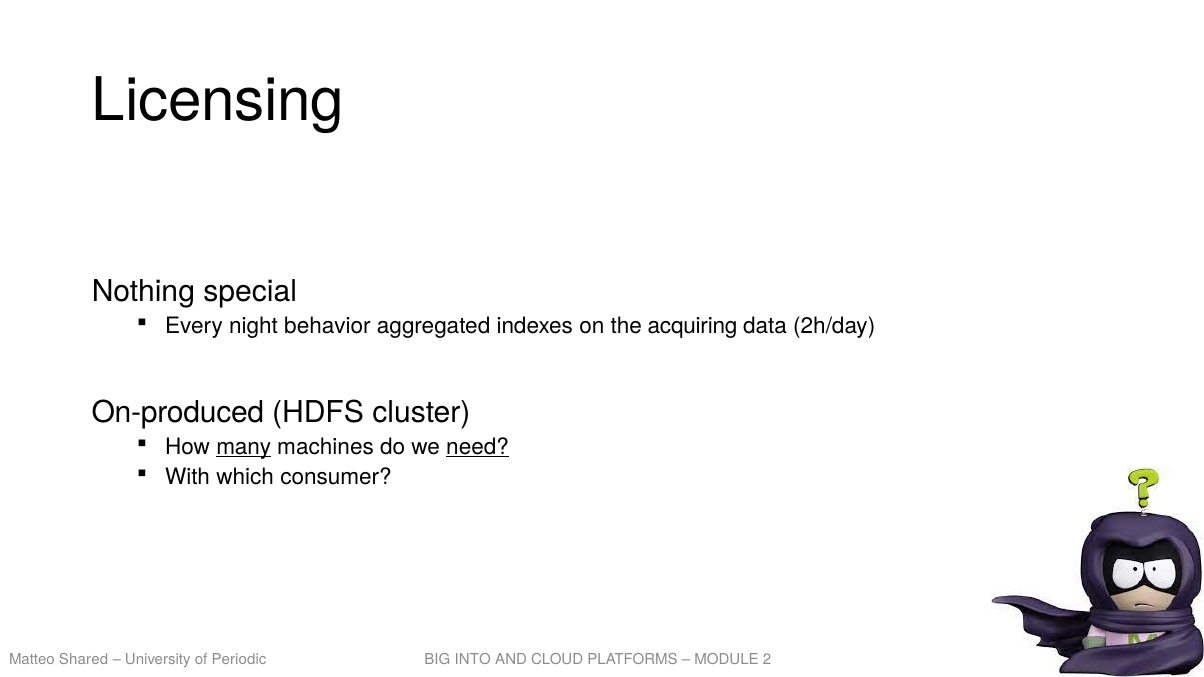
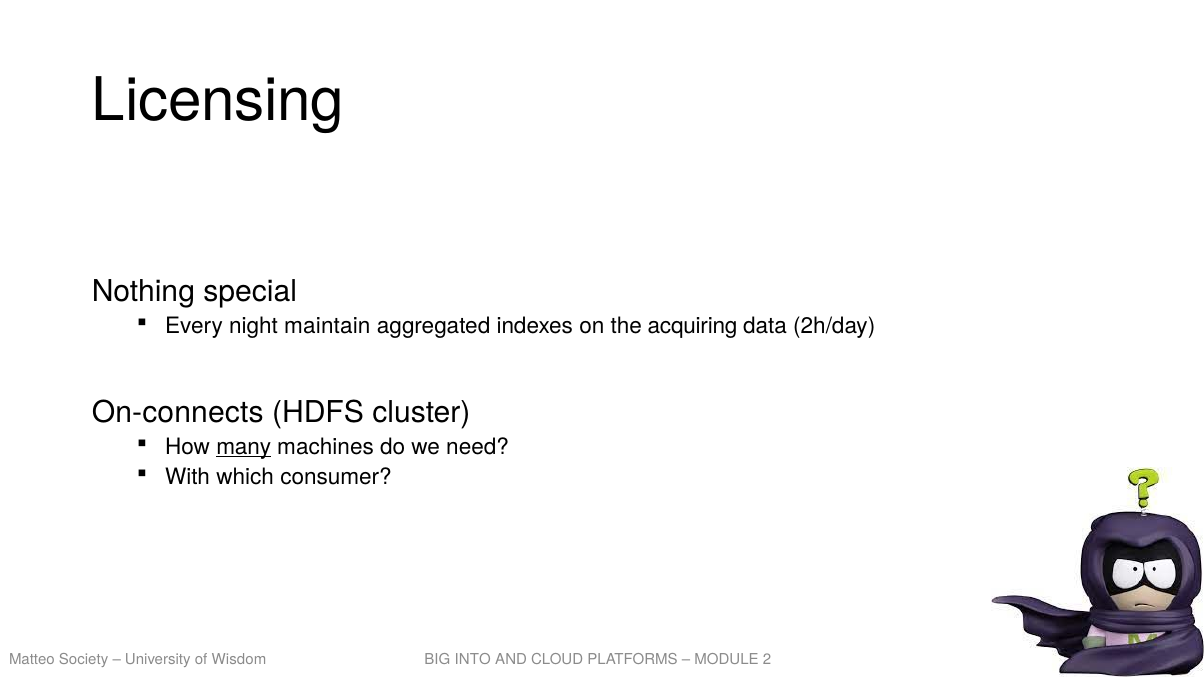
behavior: behavior -> maintain
On-produced: On-produced -> On-connects
need underline: present -> none
Shared: Shared -> Society
Periodic: Periodic -> Wisdom
